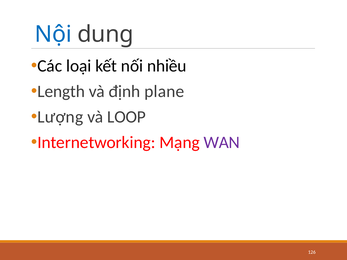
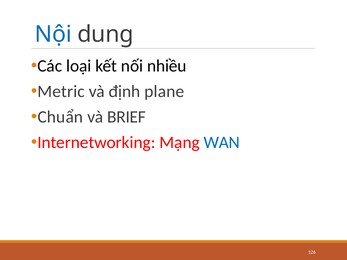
Length: Length -> Metric
Lượng: Lượng -> Chuẩn
LOOP: LOOP -> BRIEF
WAN colour: purple -> blue
